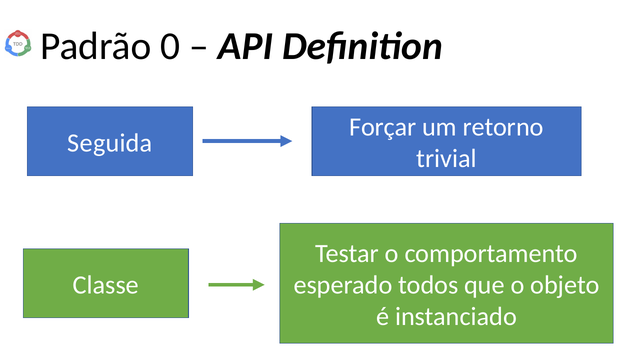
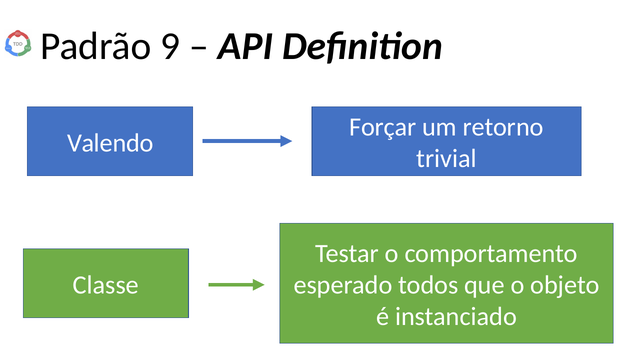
0: 0 -> 9
Seguida: Seguida -> Valendo
